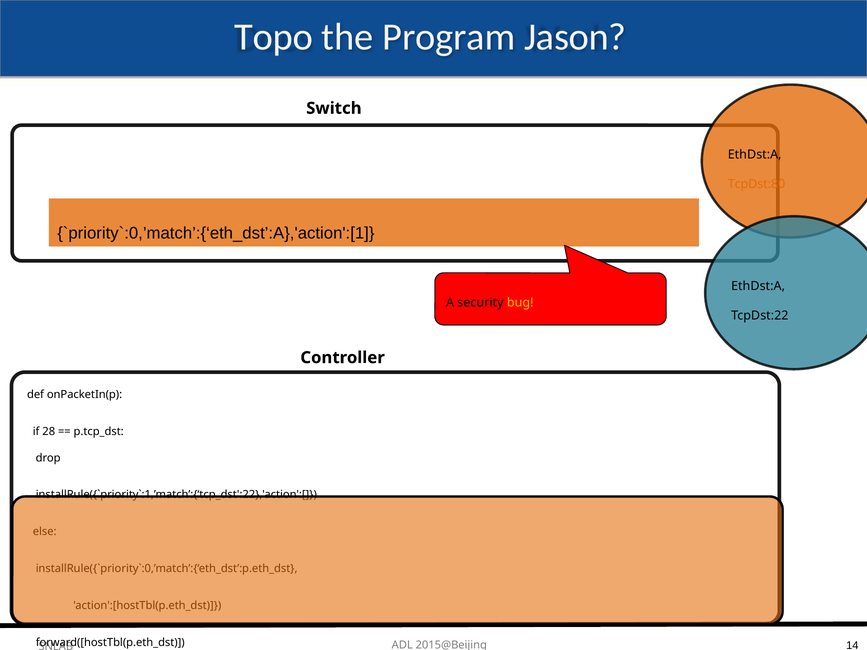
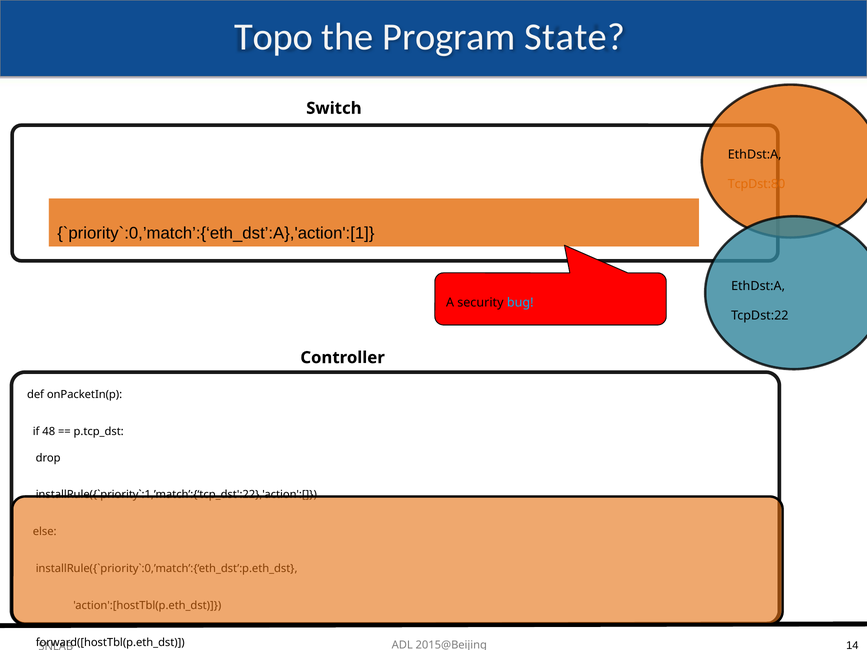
Jason: Jason -> State
bug colour: yellow -> light blue
28: 28 -> 48
